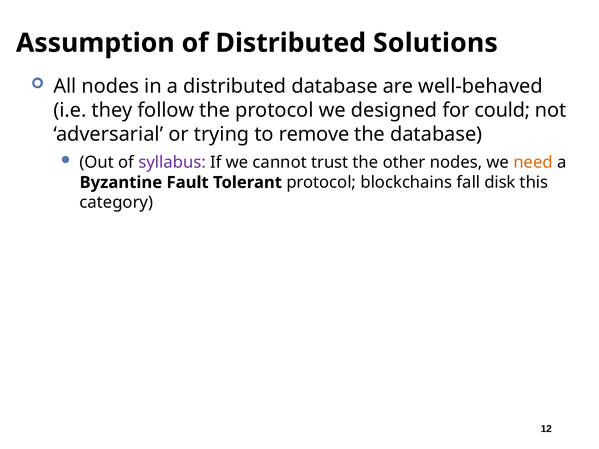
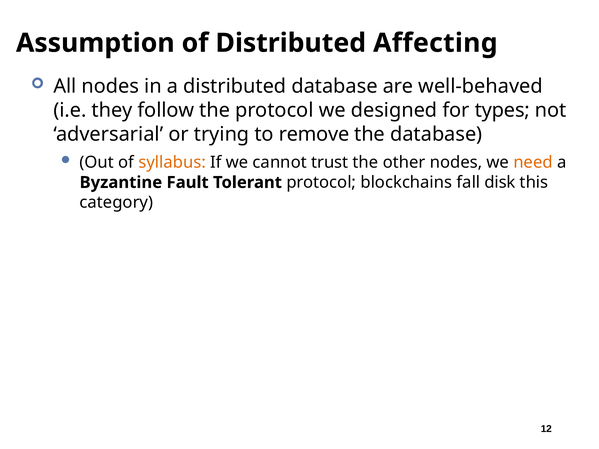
Solutions: Solutions -> Affecting
could: could -> types
syllabus colour: purple -> orange
